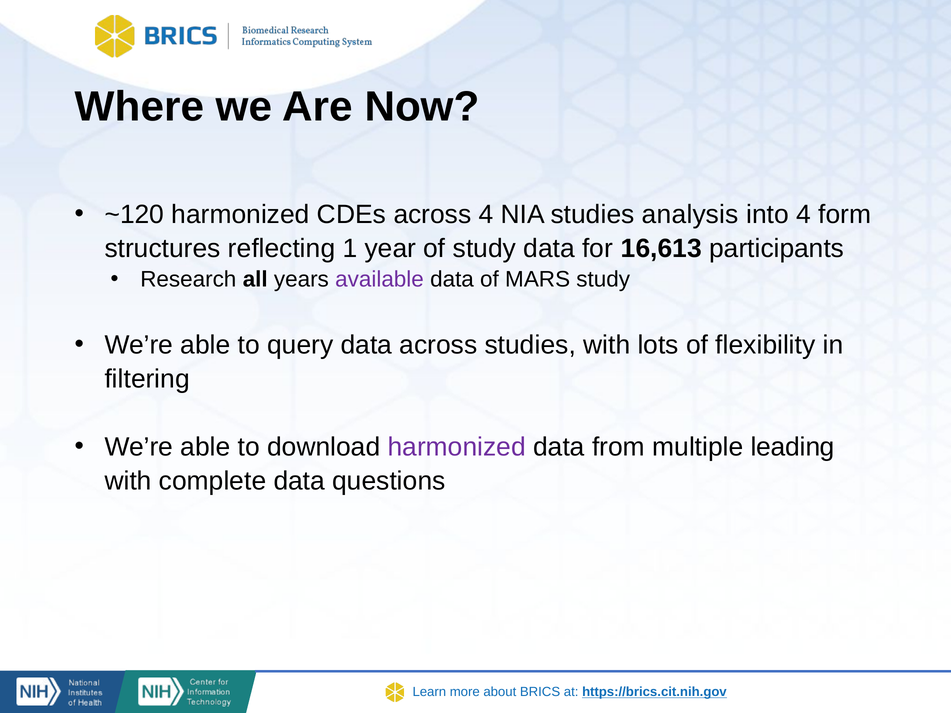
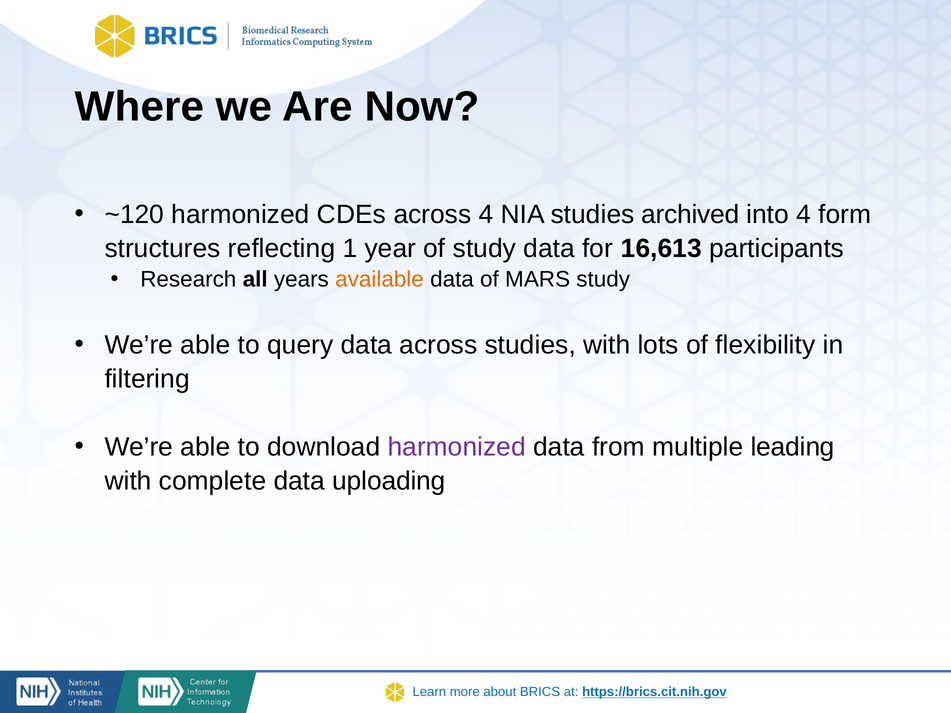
analysis: analysis -> archived
available colour: purple -> orange
questions: questions -> uploading
